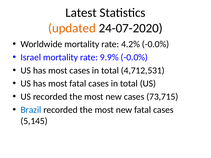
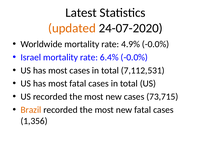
4.2%: 4.2% -> 4.9%
9.9%: 9.9% -> 6.4%
4,712,531: 4,712,531 -> 7,112,531
Brazil colour: blue -> orange
5,145: 5,145 -> 1,356
